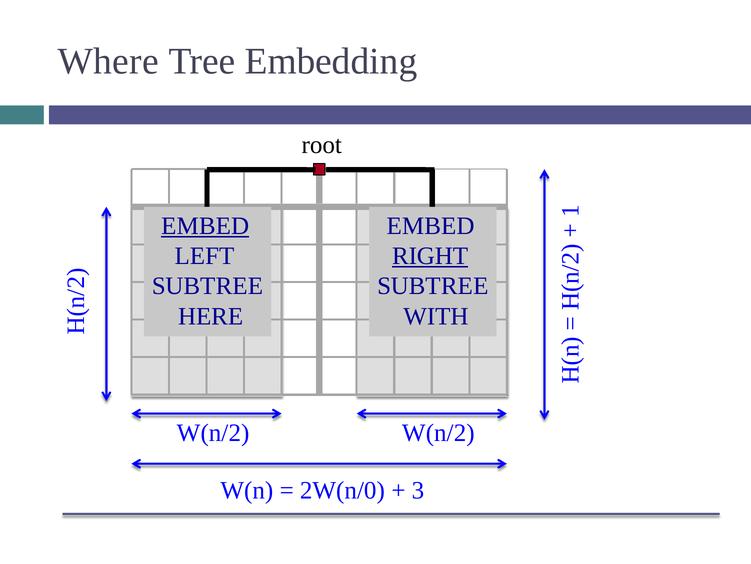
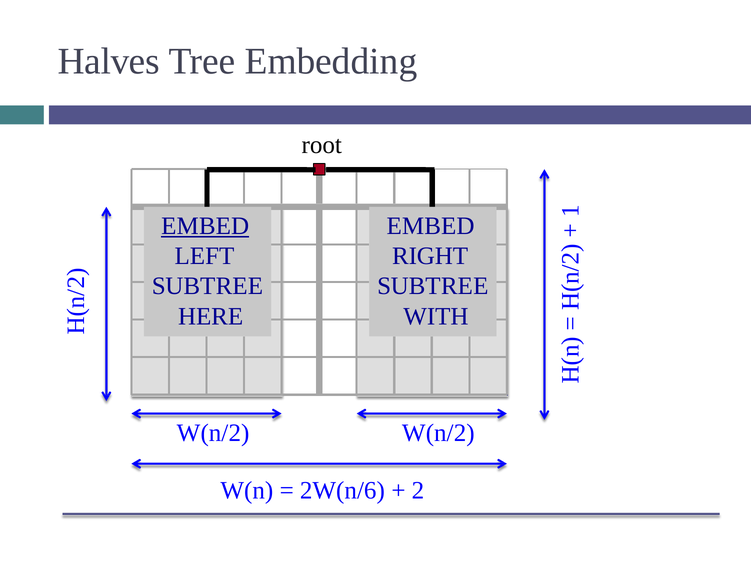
Where: Where -> Halves
RIGHT underline: present -> none
2W(n/0: 2W(n/0 -> 2W(n/6
3 at (418, 490): 3 -> 2
